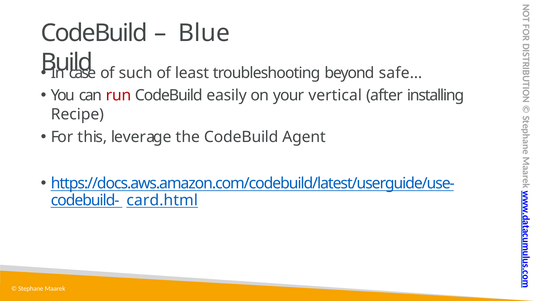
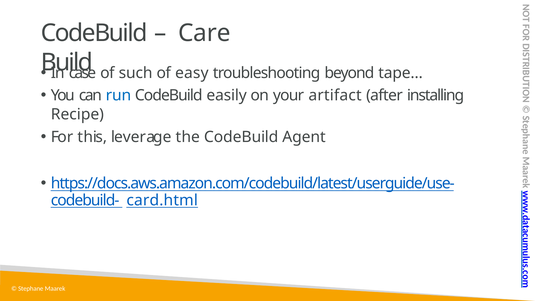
Blue: Blue -> Care
least: least -> easy
safe…: safe… -> tape…
run colour: red -> blue
vertical: vertical -> artifact
